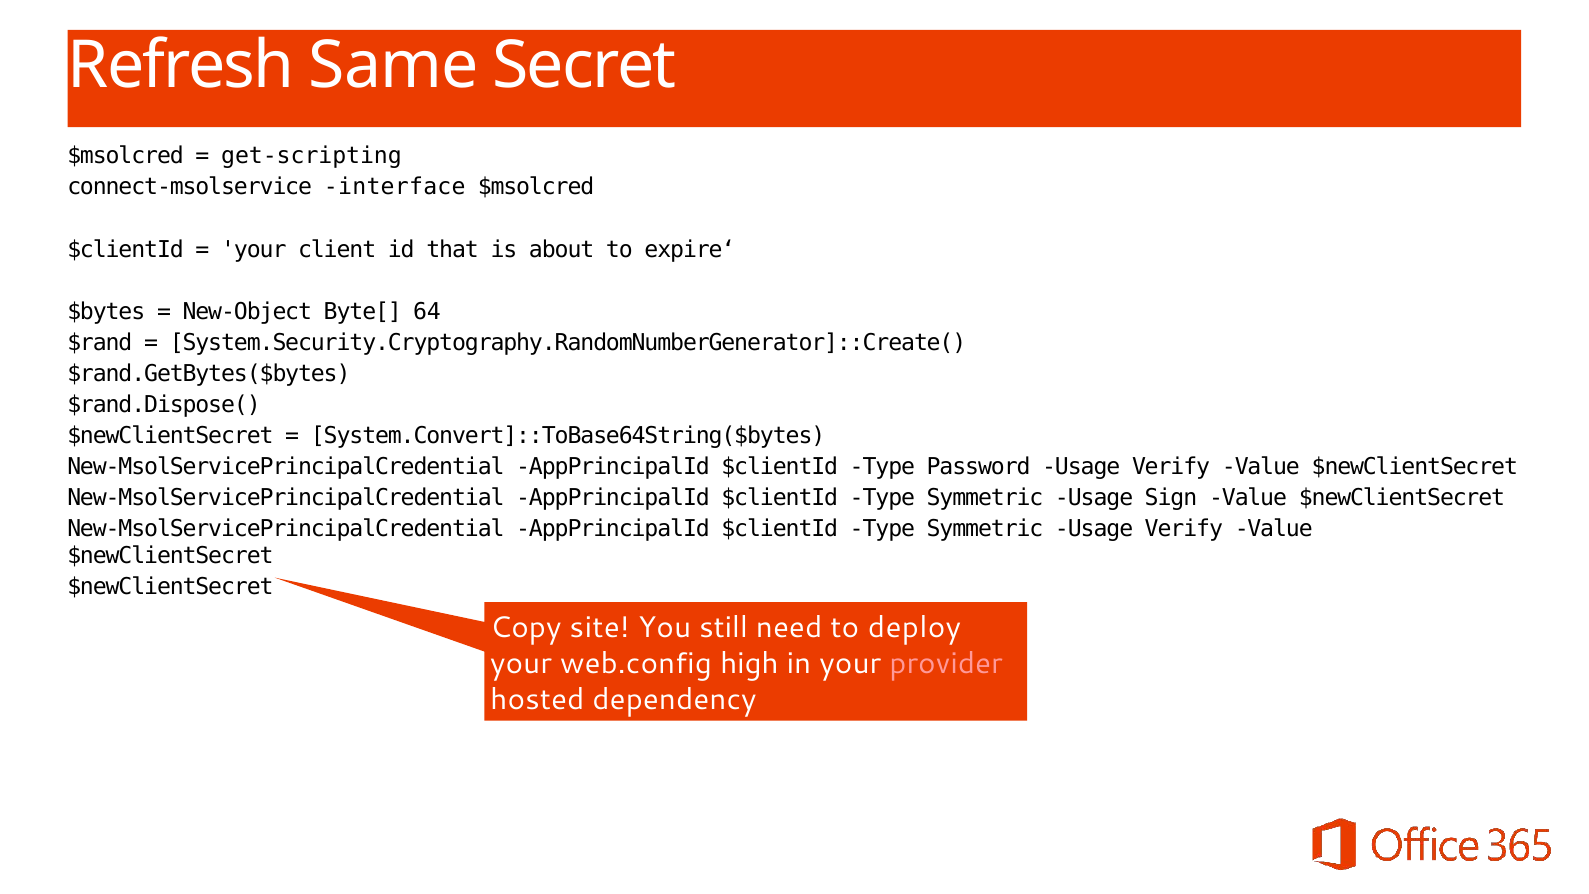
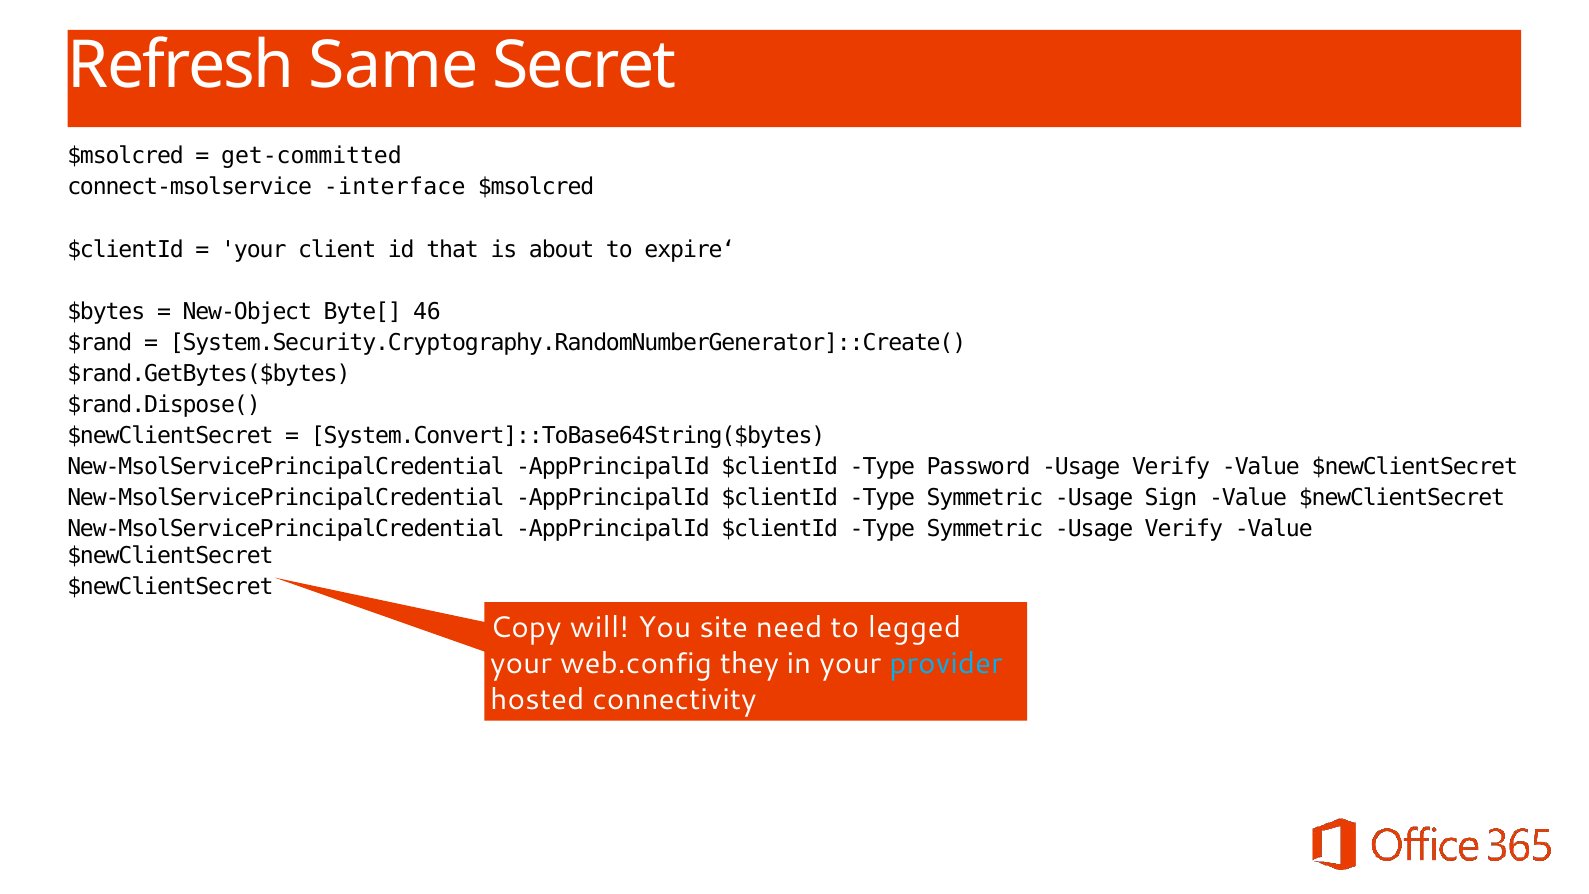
get-scripting: get-scripting -> get-committed
64: 64 -> 46
site: site -> will
still: still -> site
deploy: deploy -> legged
high: high -> they
provider colour: pink -> light blue
dependency: dependency -> connectivity
